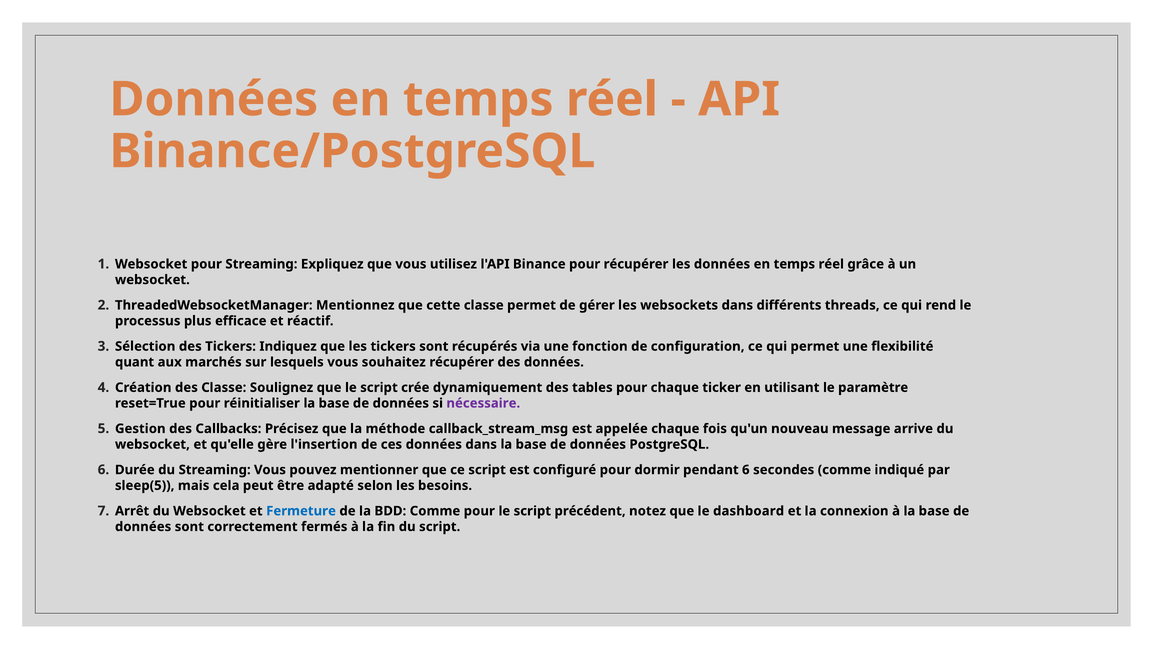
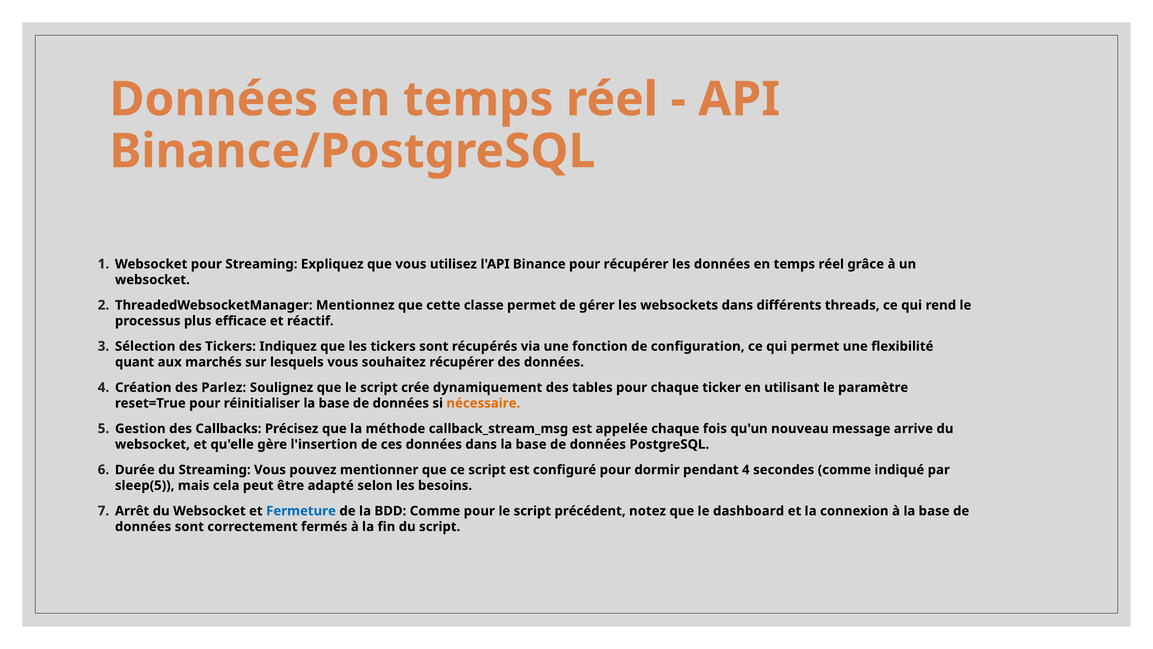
des Classe: Classe -> Parlez
nécessaire colour: purple -> orange
pendant 6: 6 -> 4
